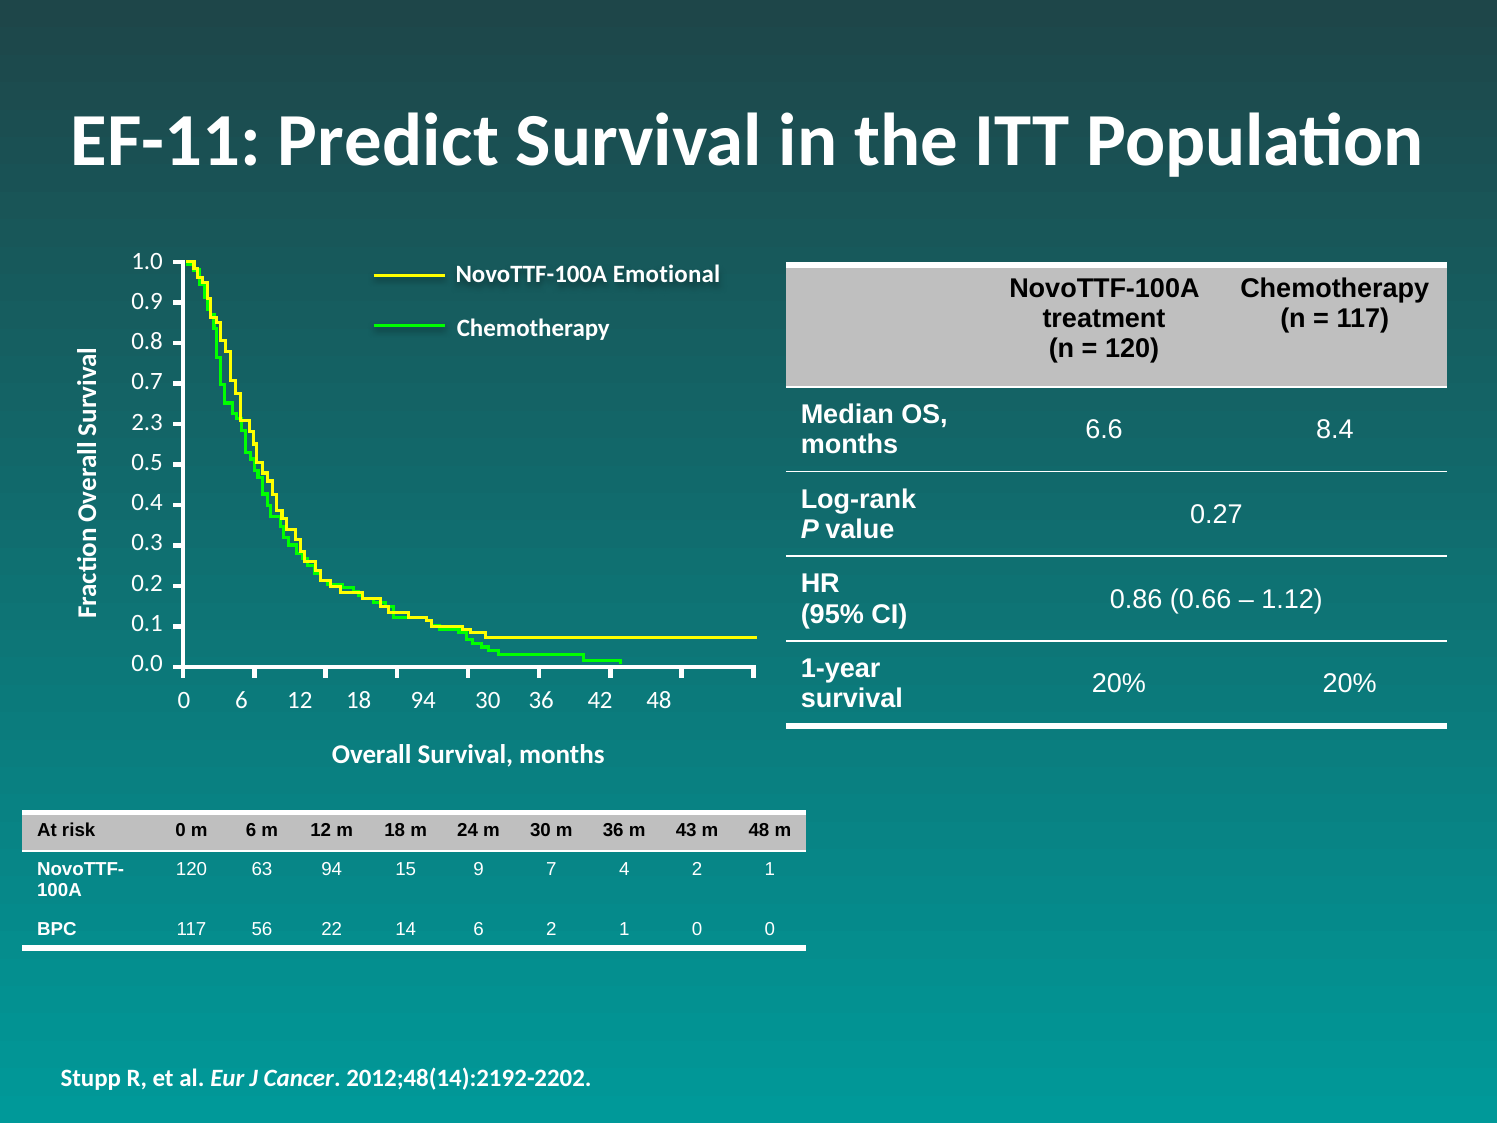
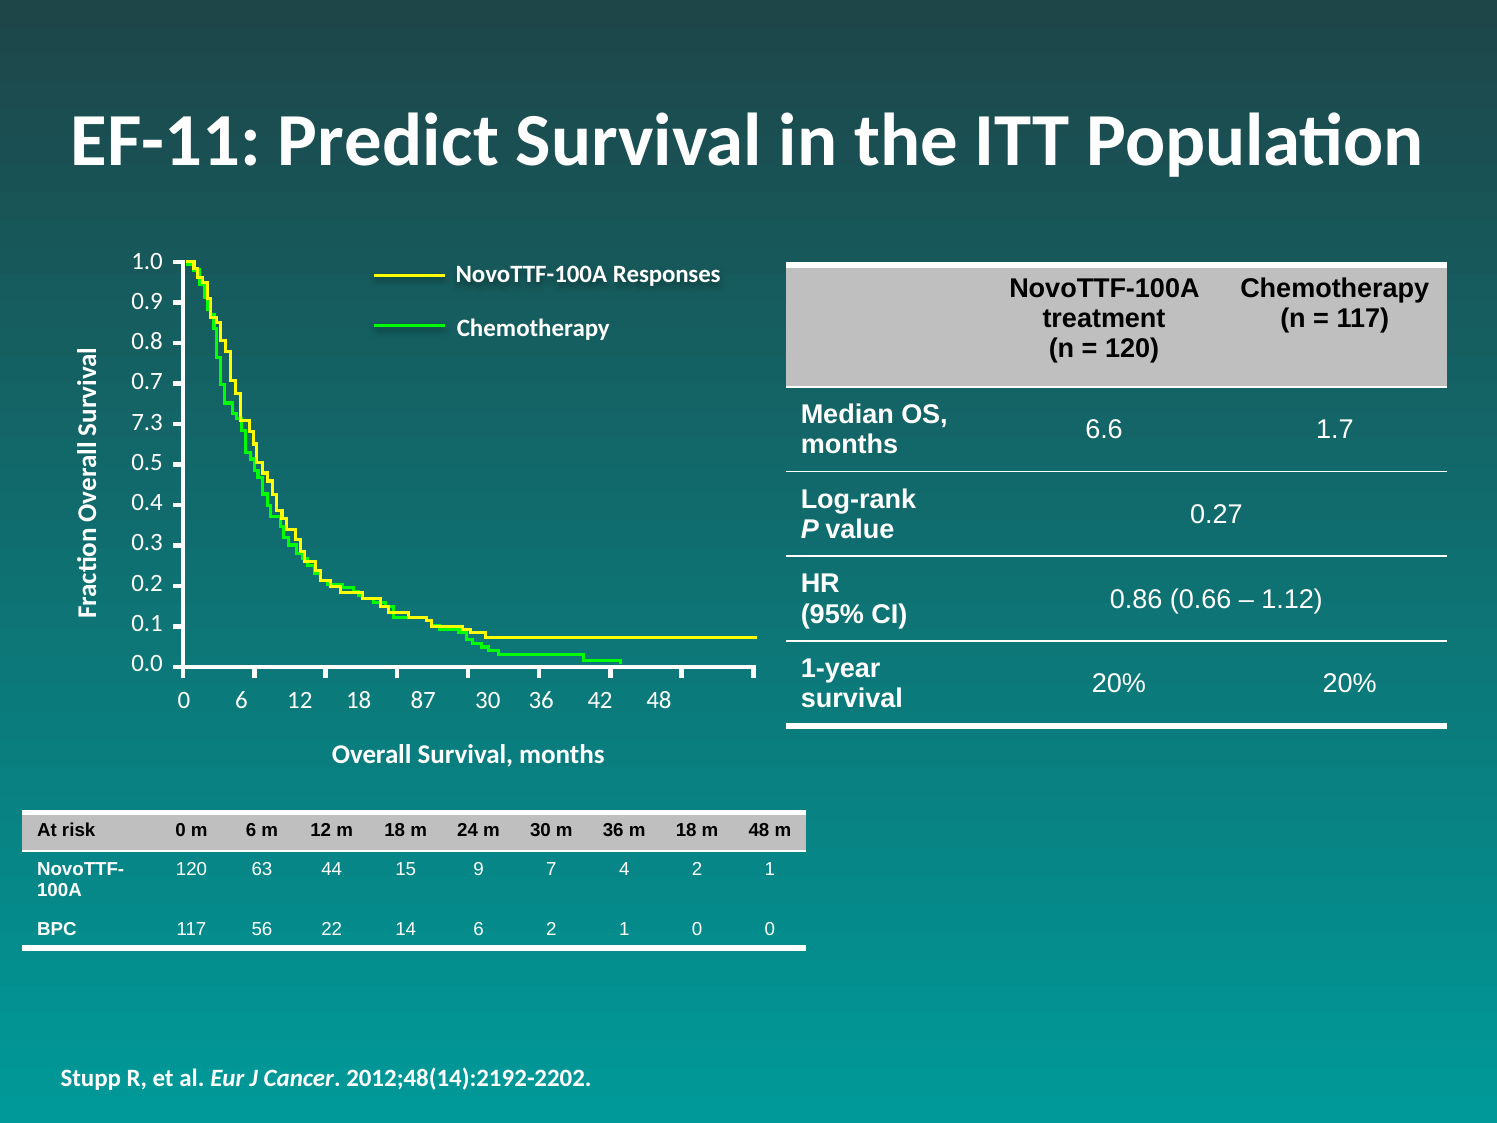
Emotional: Emotional -> Responses
2.3: 2.3 -> 7.3
8.4: 8.4 -> 1.7
18 94: 94 -> 87
36 m 43: 43 -> 18
63 94: 94 -> 44
